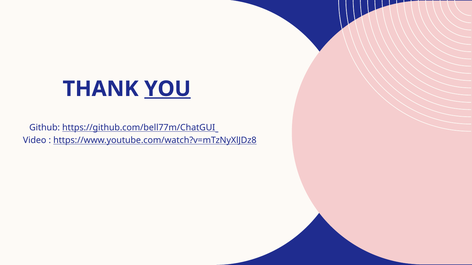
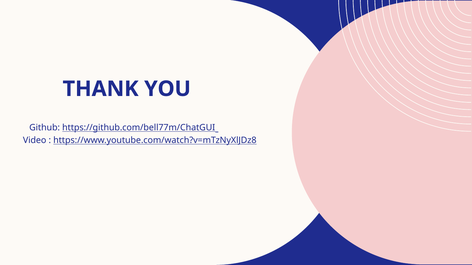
YOU underline: present -> none
